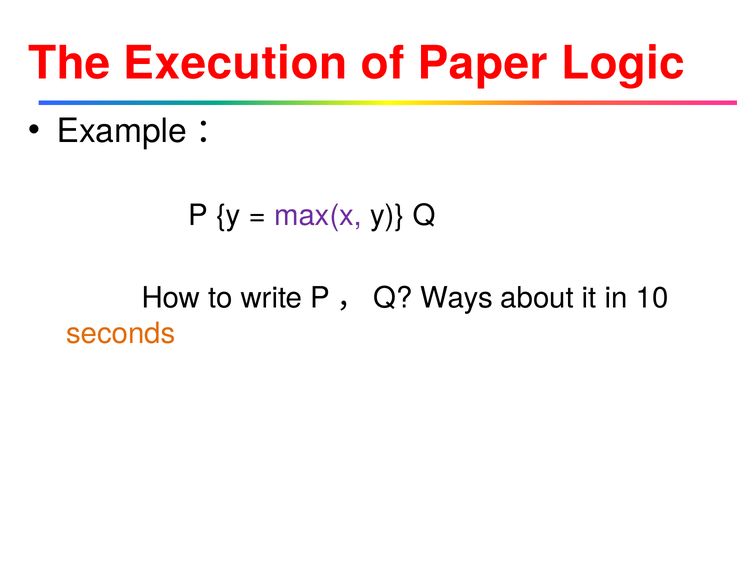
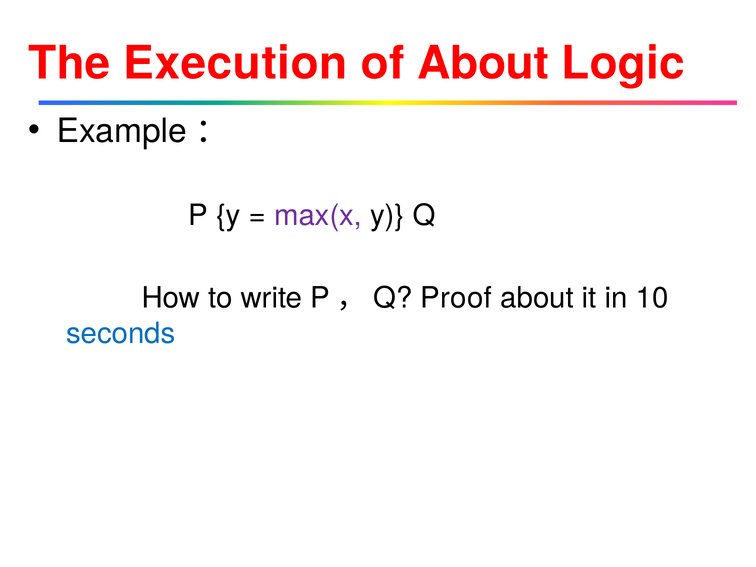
of Paper: Paper -> About
Ways: Ways -> Proof
seconds colour: orange -> blue
